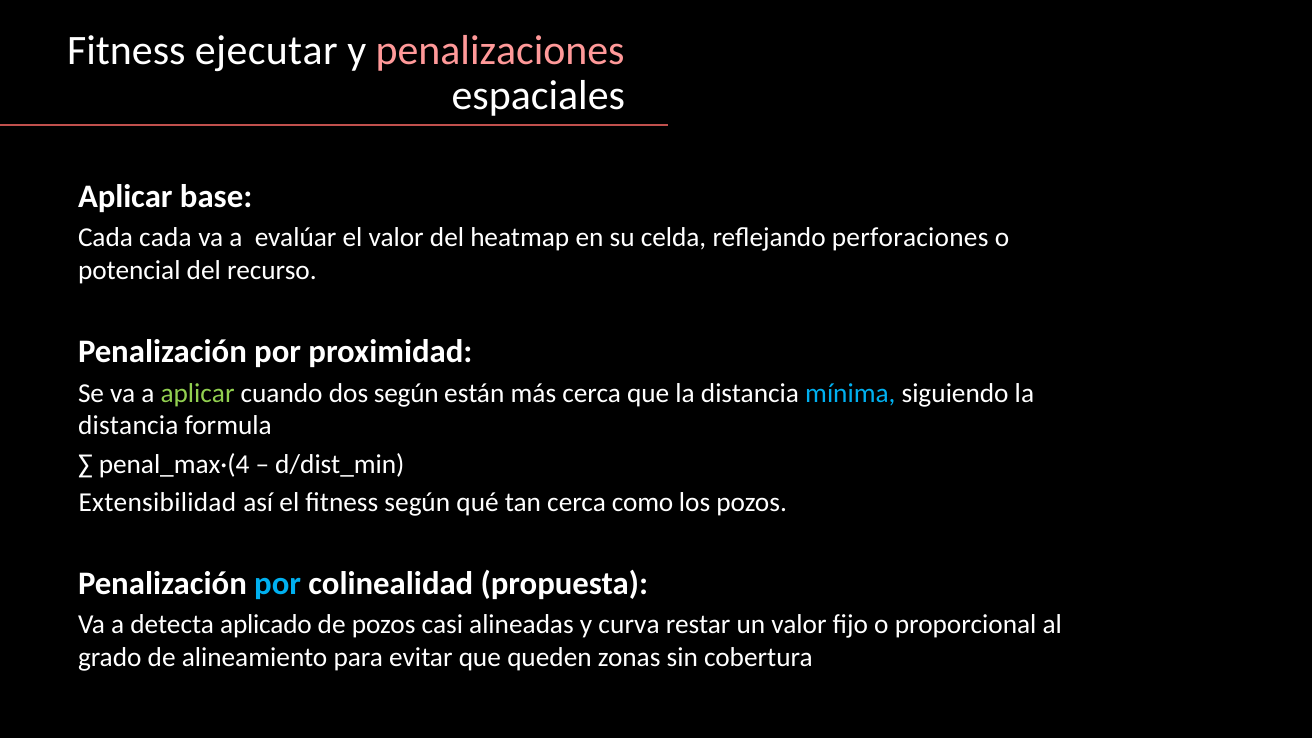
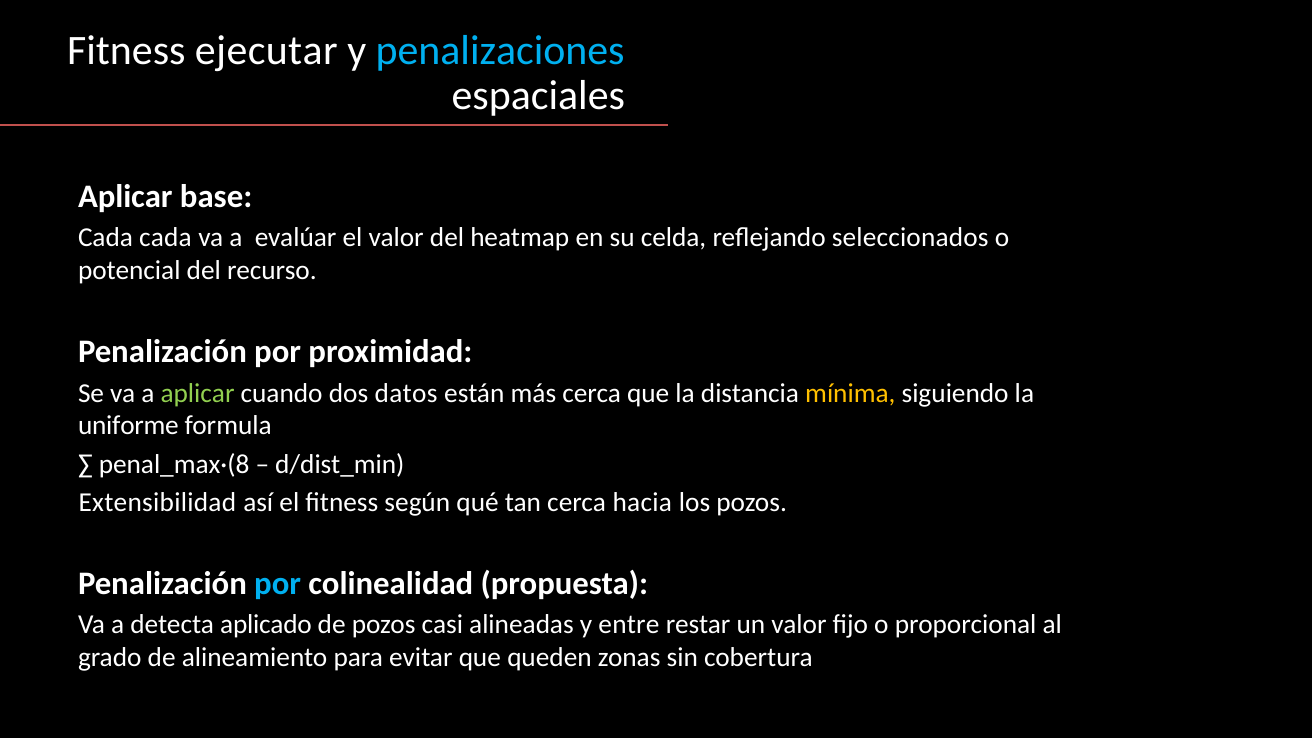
penalizaciones colour: pink -> light blue
perforaciones: perforaciones -> seleccionados
dos según: según -> datos
mínima colour: light blue -> yellow
distancia at (128, 426): distancia -> uniforme
penal_max·(4: penal_max·(4 -> penal_max·(8
como: como -> hacia
curva: curva -> entre
